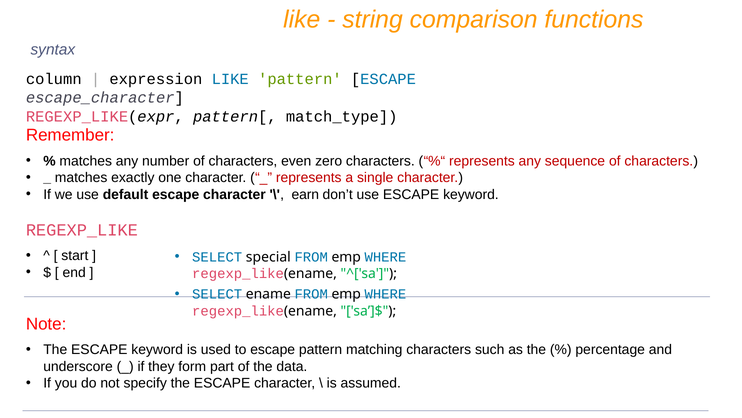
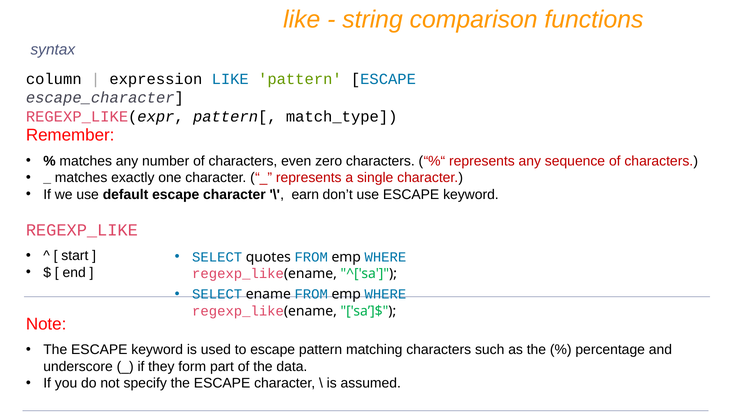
special: special -> quotes
